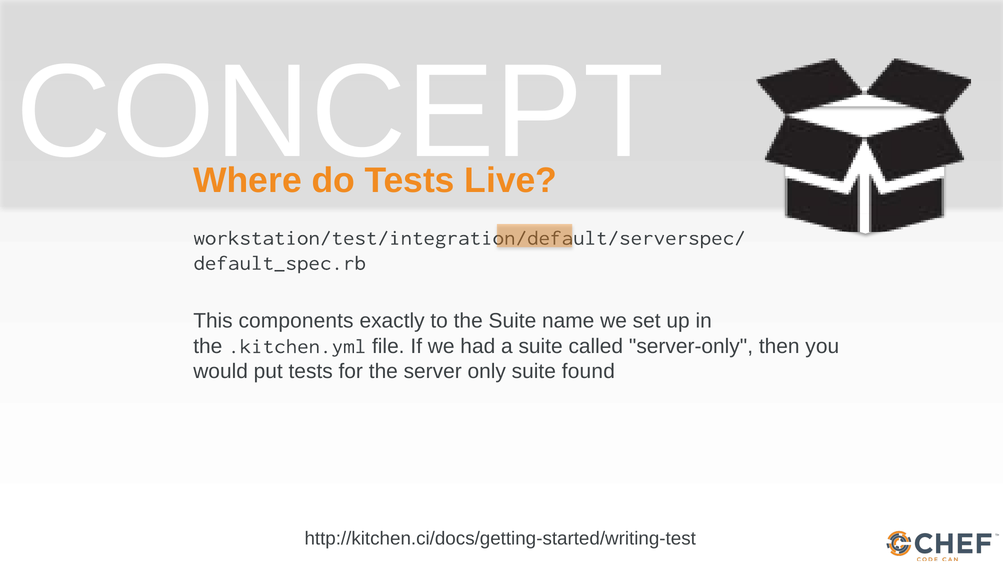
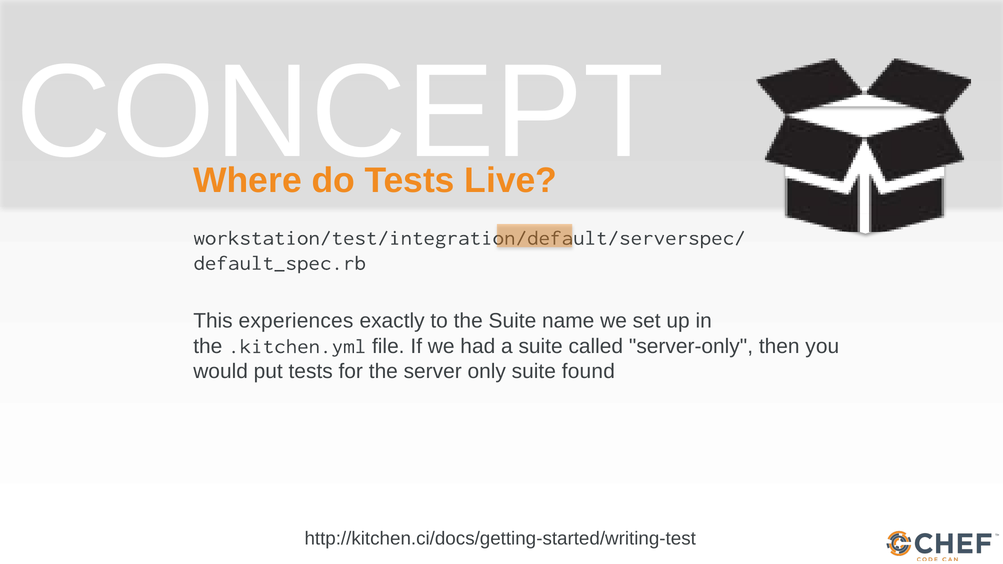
components: components -> experiences
